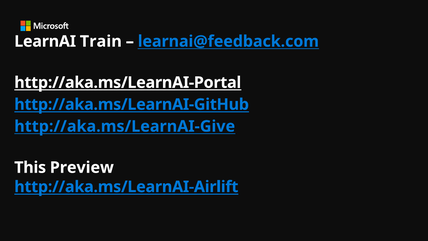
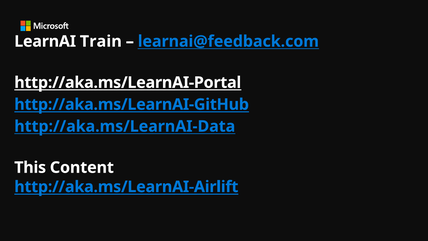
http://aka.ms/LearnAI-Give: http://aka.ms/LearnAI-Give -> http://aka.ms/LearnAI-Data
Preview: Preview -> Content
